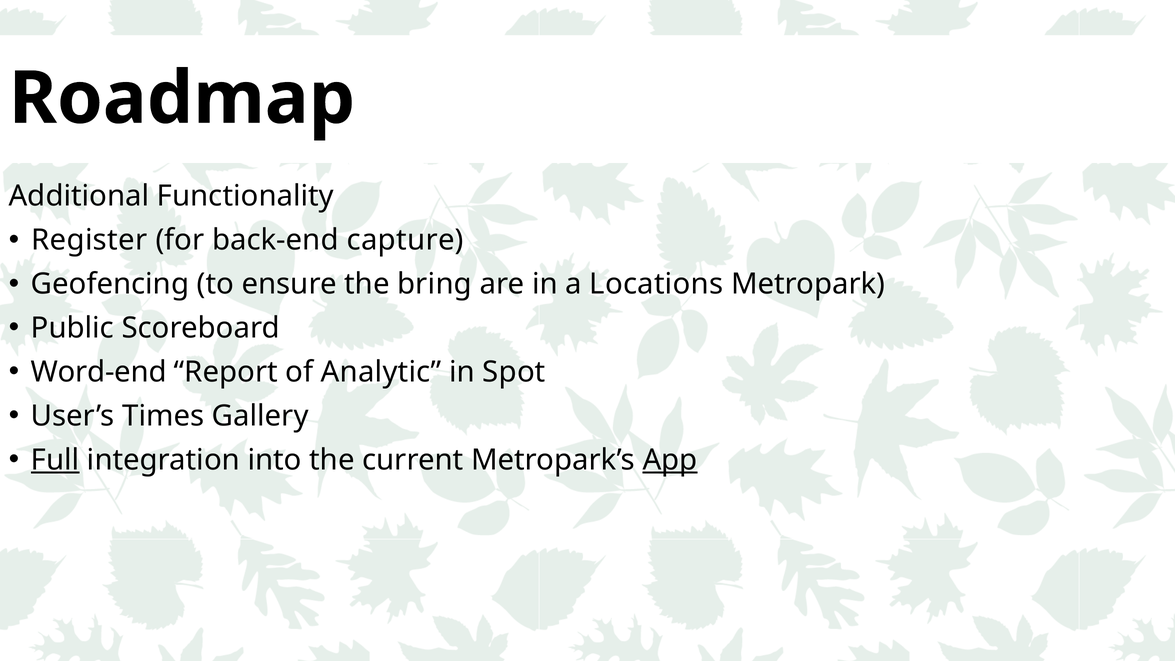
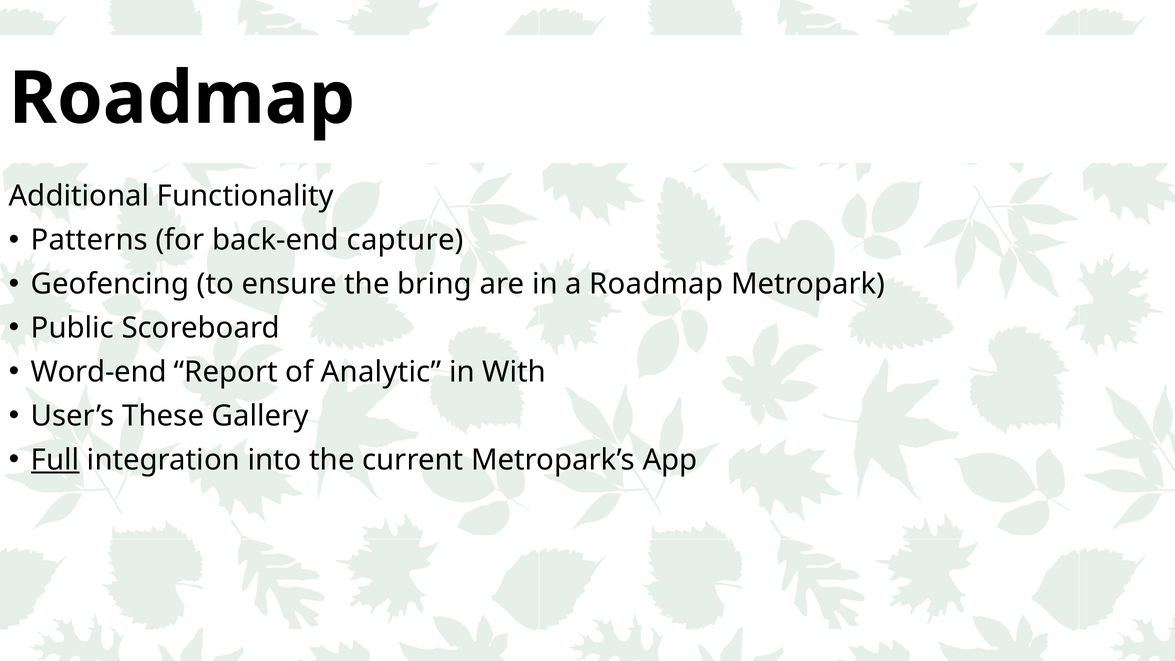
Register: Register -> Patterns
a Locations: Locations -> Roadmap
Spot: Spot -> With
Times: Times -> These
App underline: present -> none
